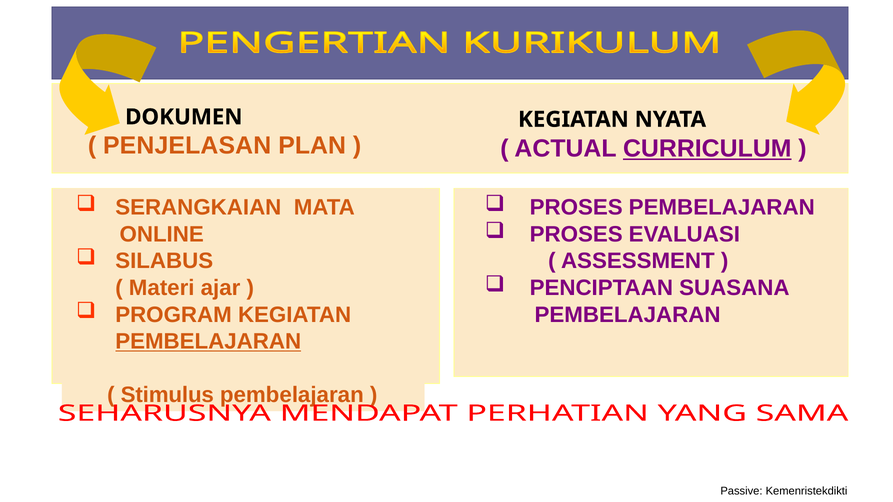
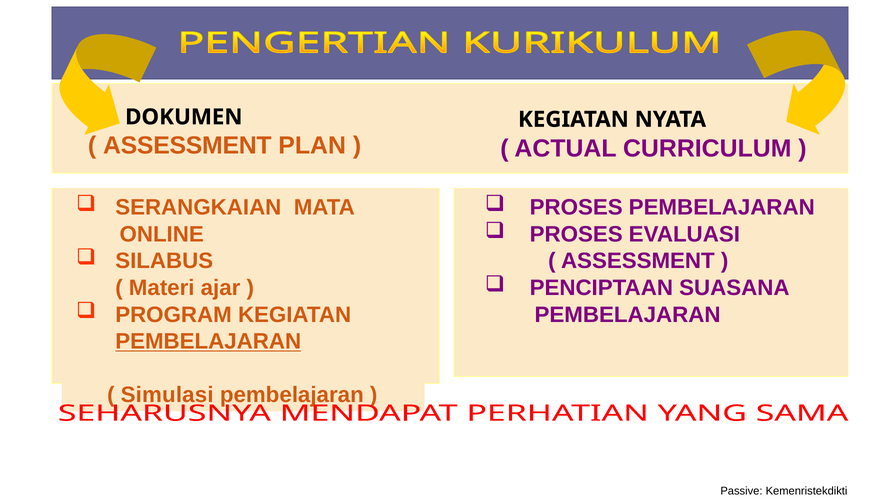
PENJELASAN at (187, 146): PENJELASAN -> ASSESSMENT
CURRICULUM underline: present -> none
Stimulus: Stimulus -> Simulasi
